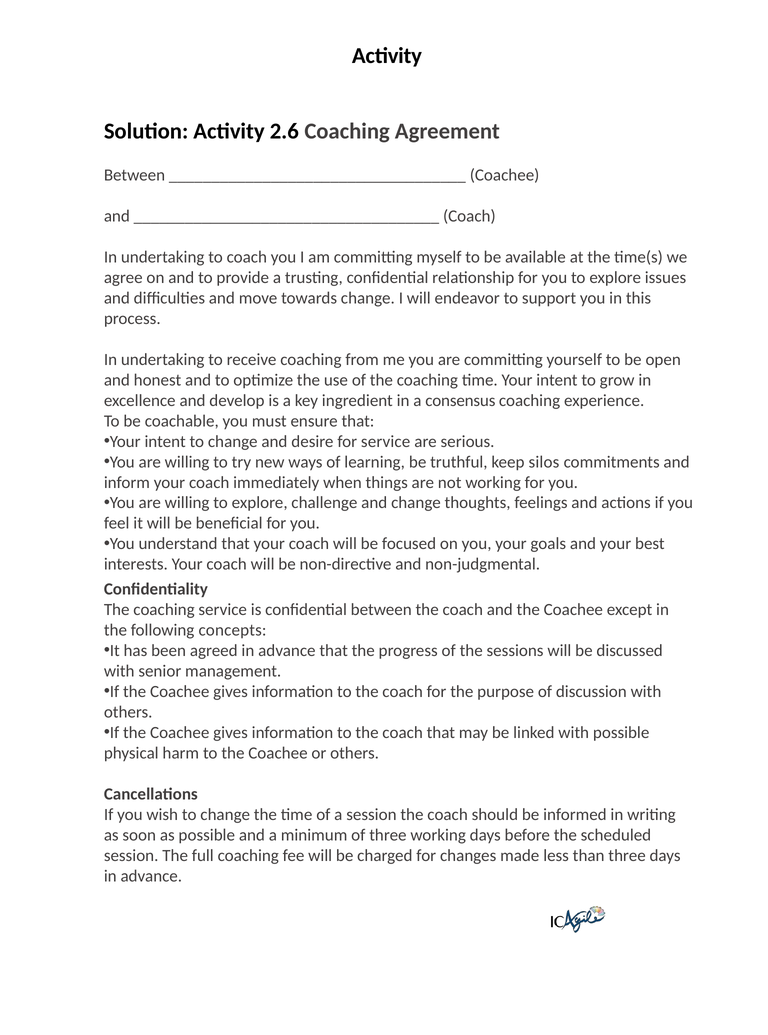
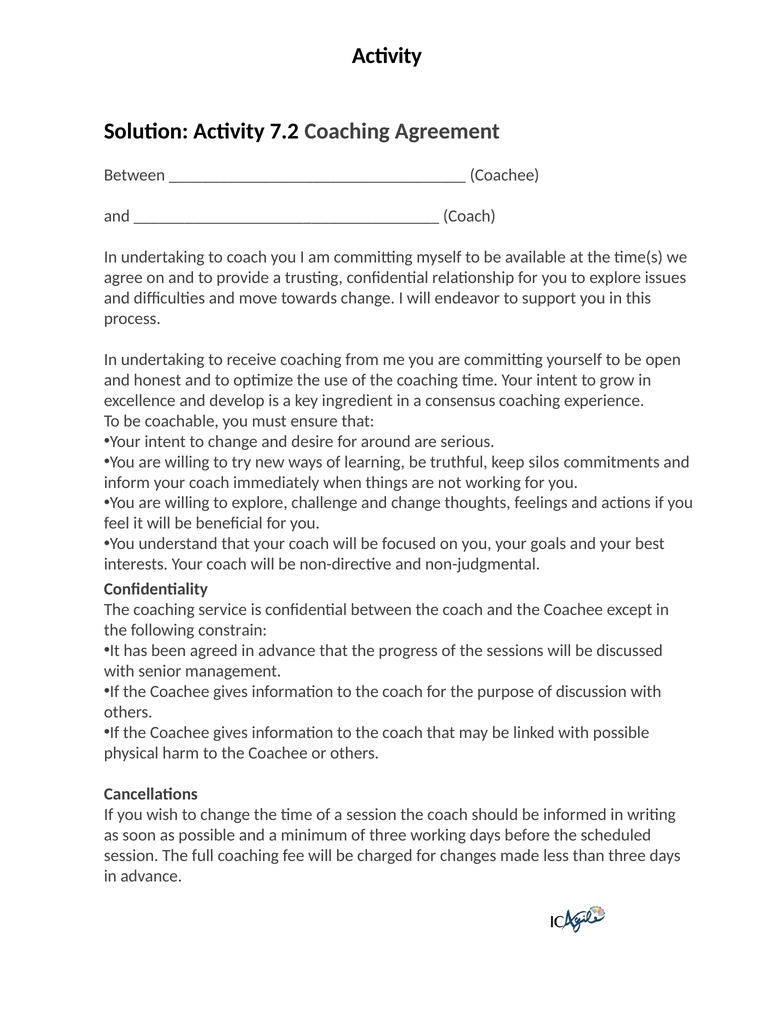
2.6: 2.6 -> 7.2
for service: service -> around
concepts: concepts -> constrain
